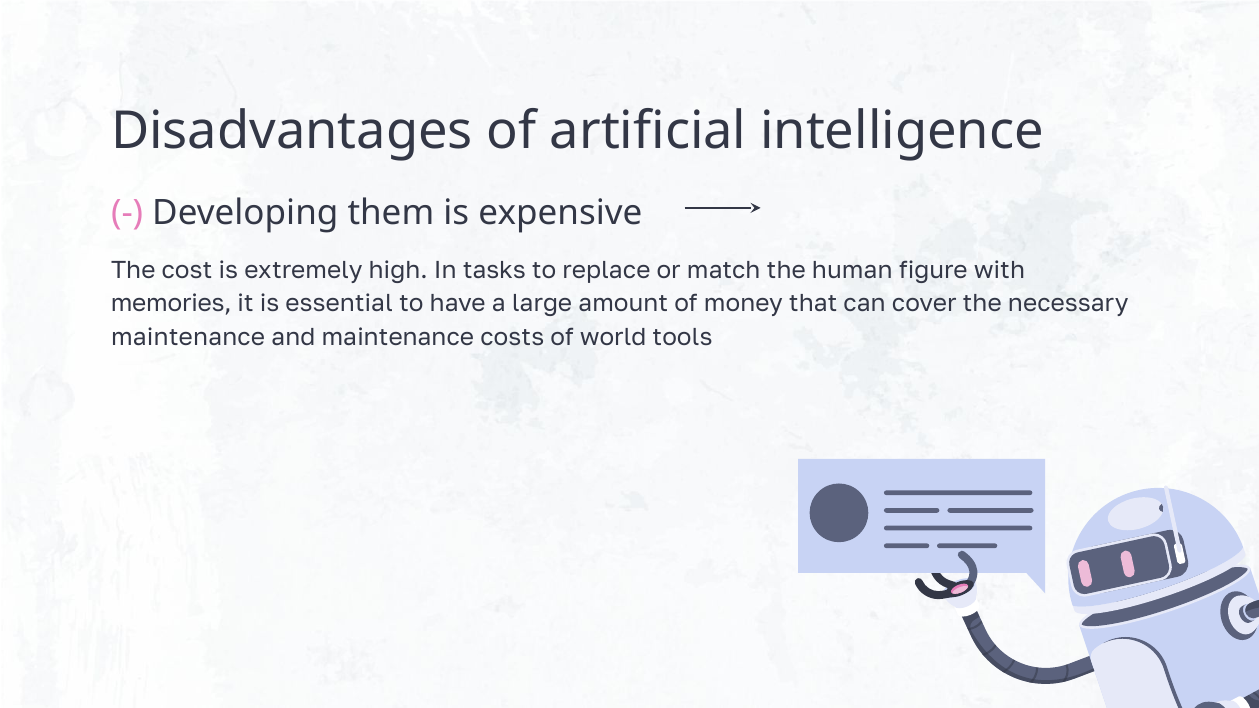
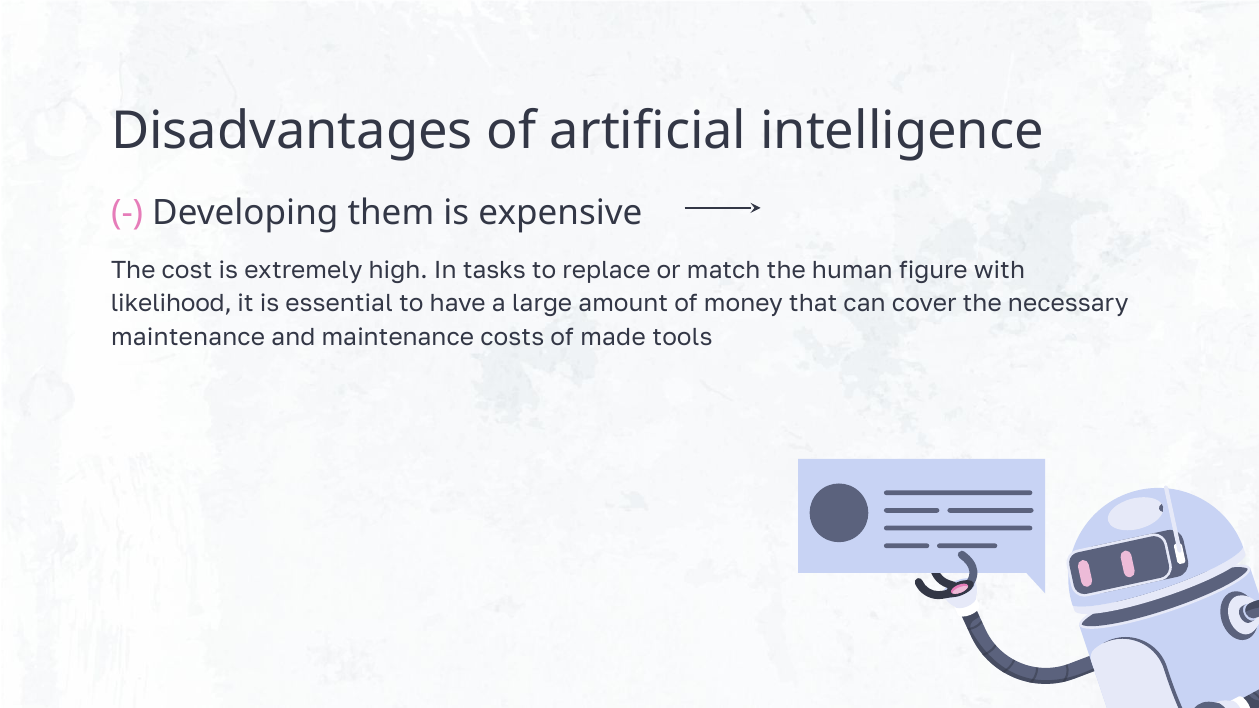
memories: memories -> likelihood
world: world -> made
